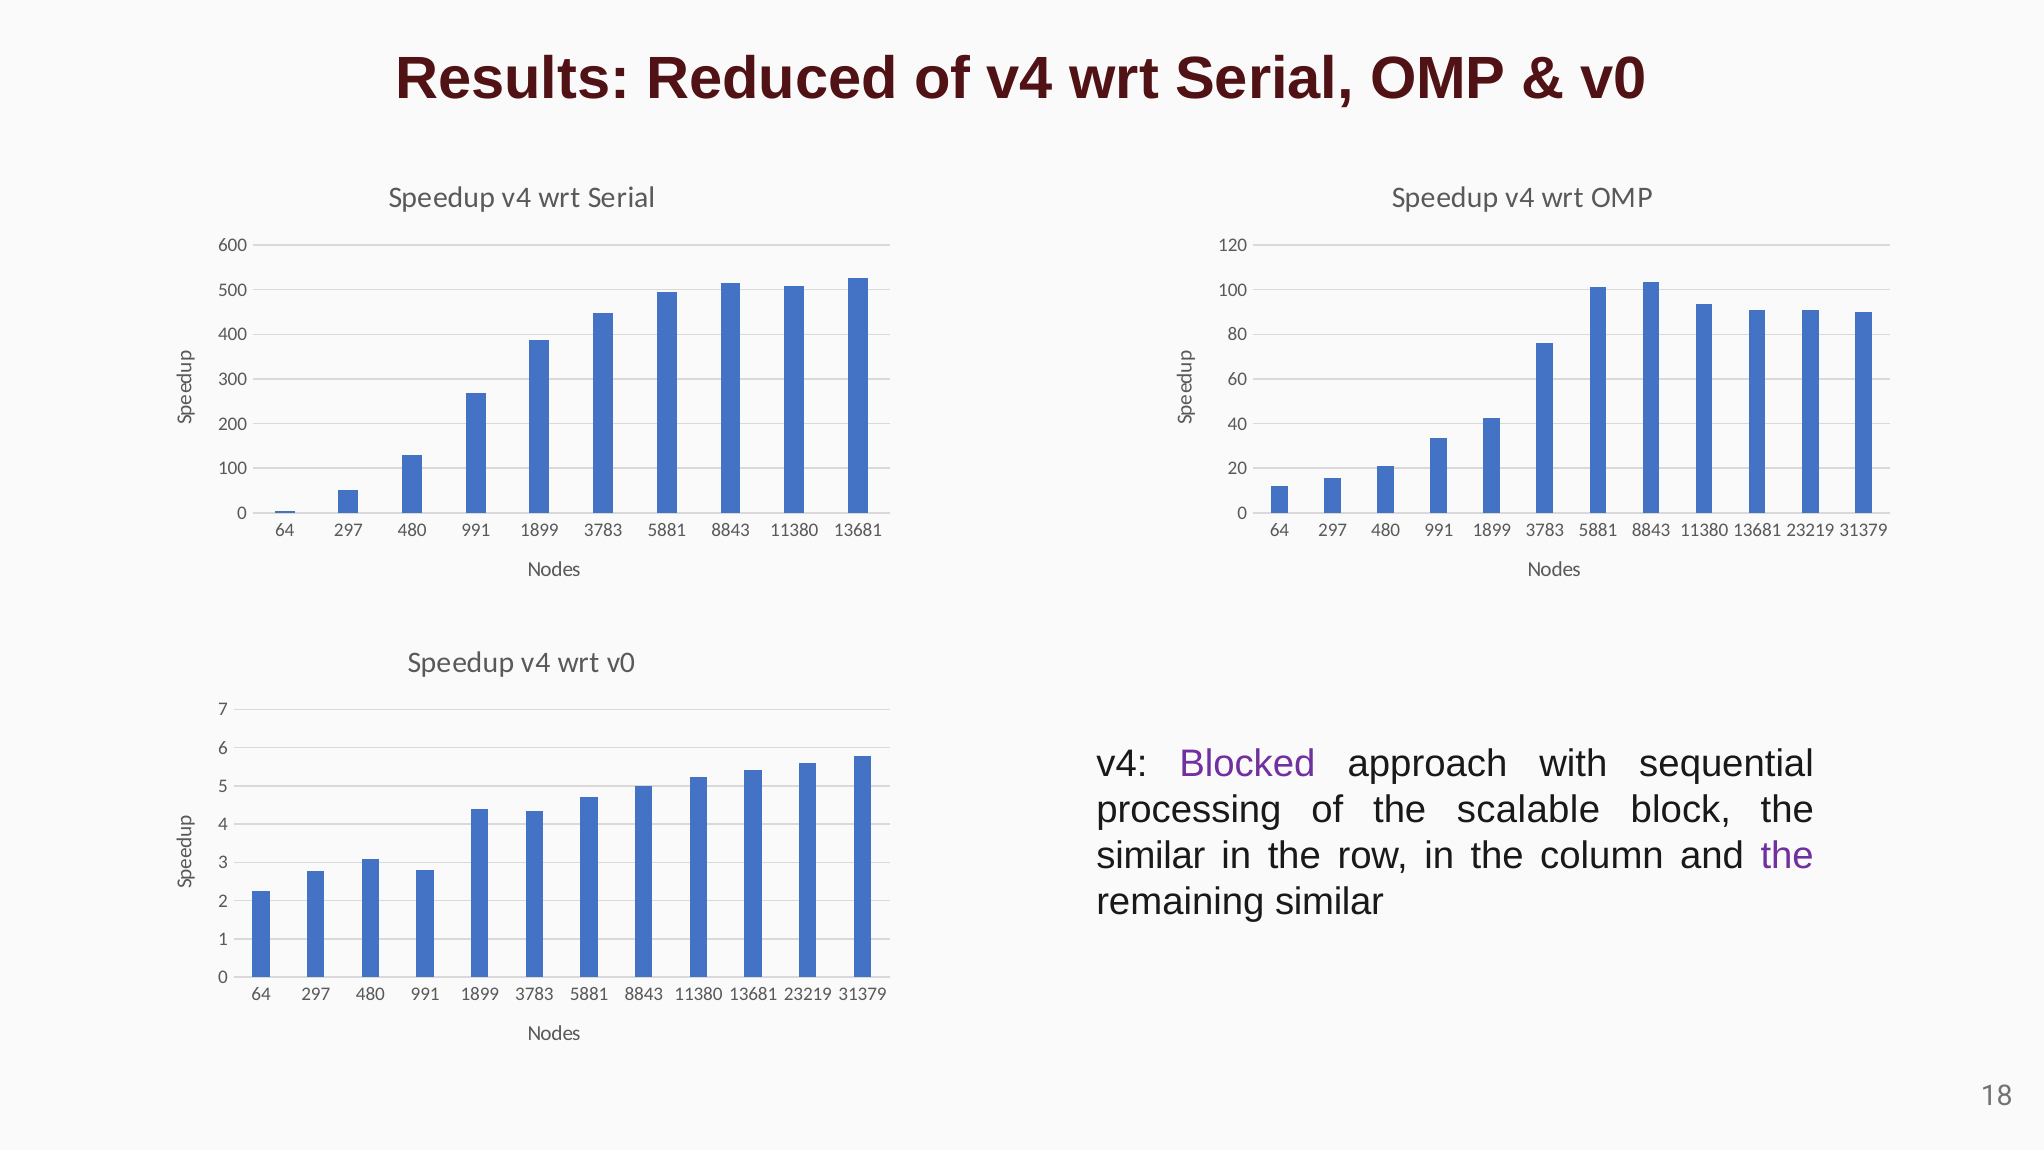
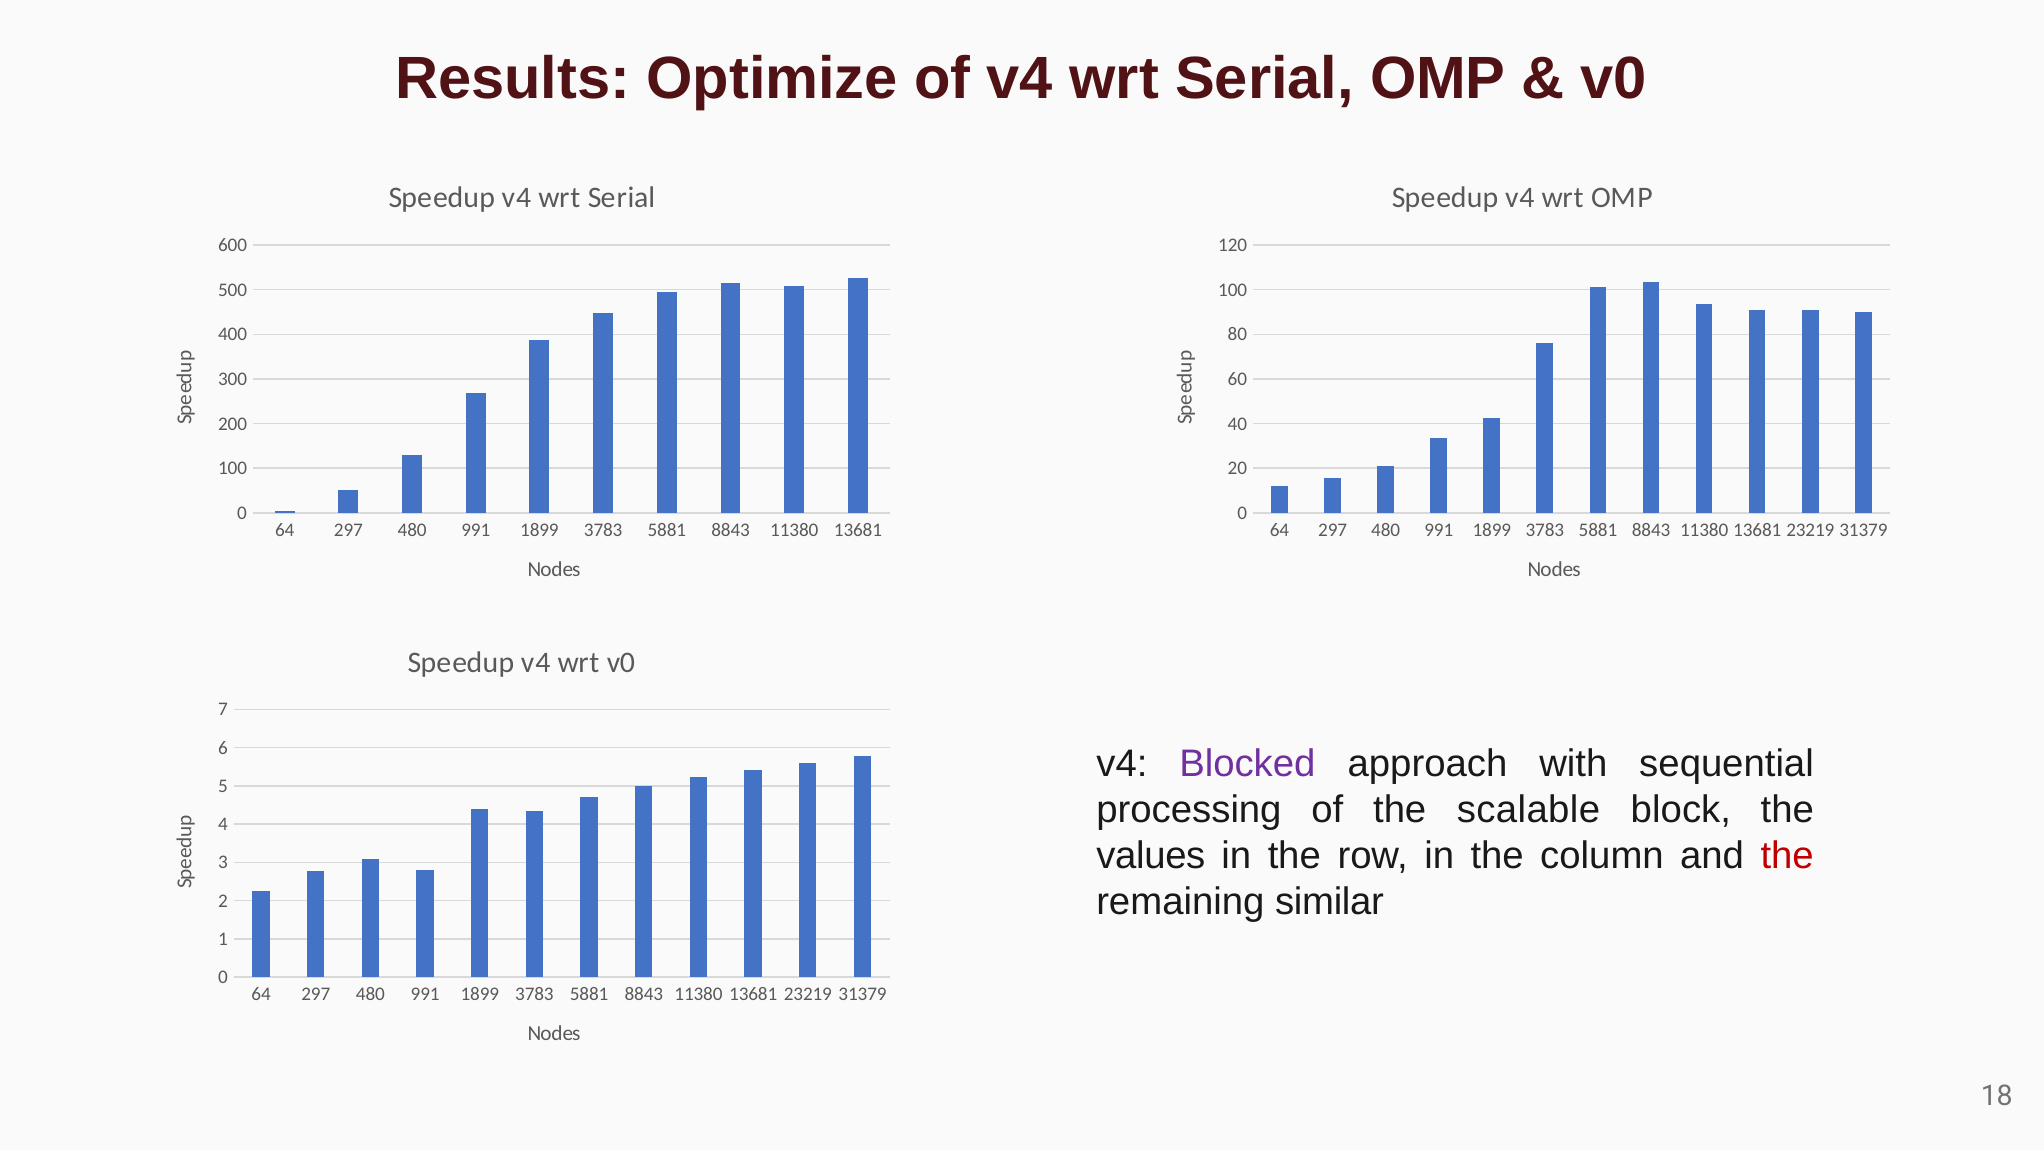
Reduced: Reduced -> Optimize
similar at (1151, 856): similar -> values
the at (1787, 856) colour: purple -> red
